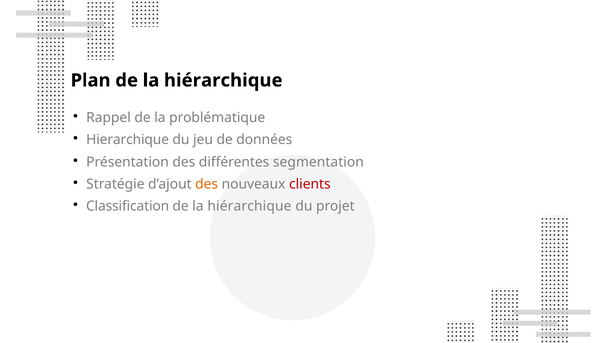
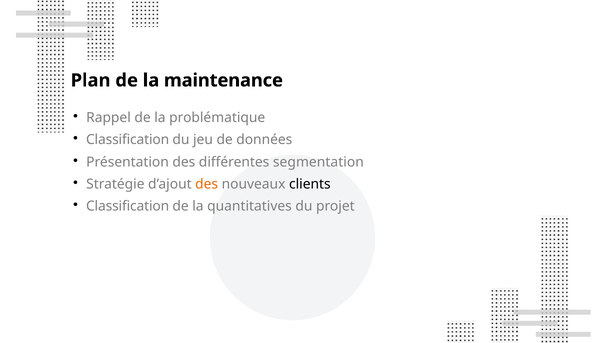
Plan de la hiérarchique: hiérarchique -> maintenance
Hierarchique at (128, 140): Hierarchique -> Classification
clients colour: red -> black
hiérarchique at (249, 206): hiérarchique -> quantitatives
